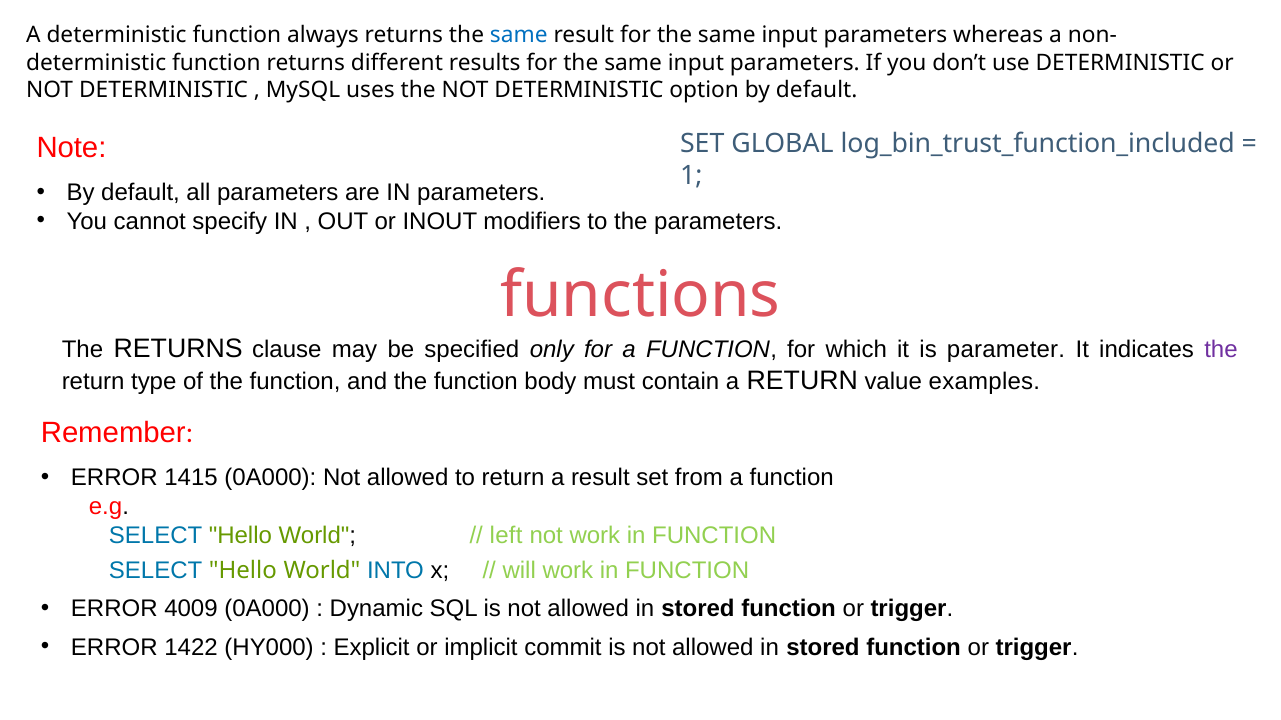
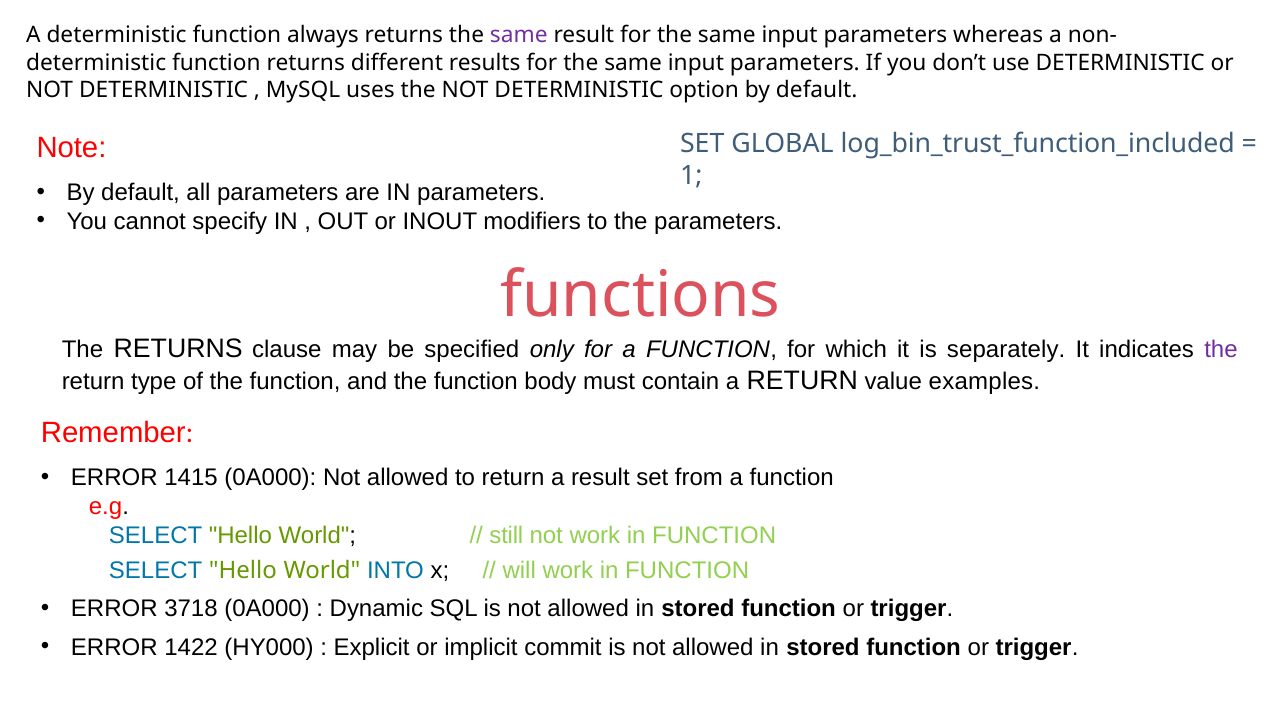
same at (519, 35) colour: blue -> purple
parameter: parameter -> separately
left: left -> still
4009: 4009 -> 3718
